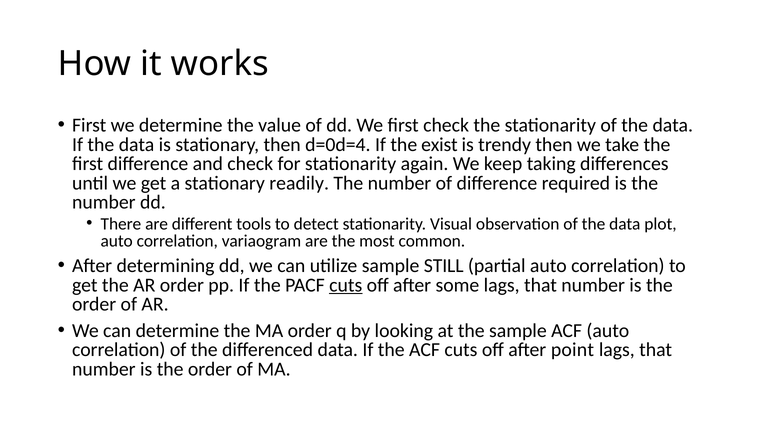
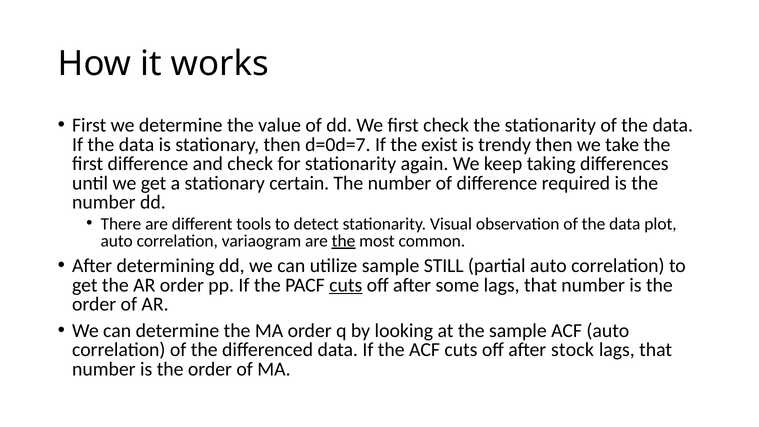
d=0d=4: d=0d=4 -> d=0d=7
readily: readily -> certain
the at (344, 241) underline: none -> present
point: point -> stock
